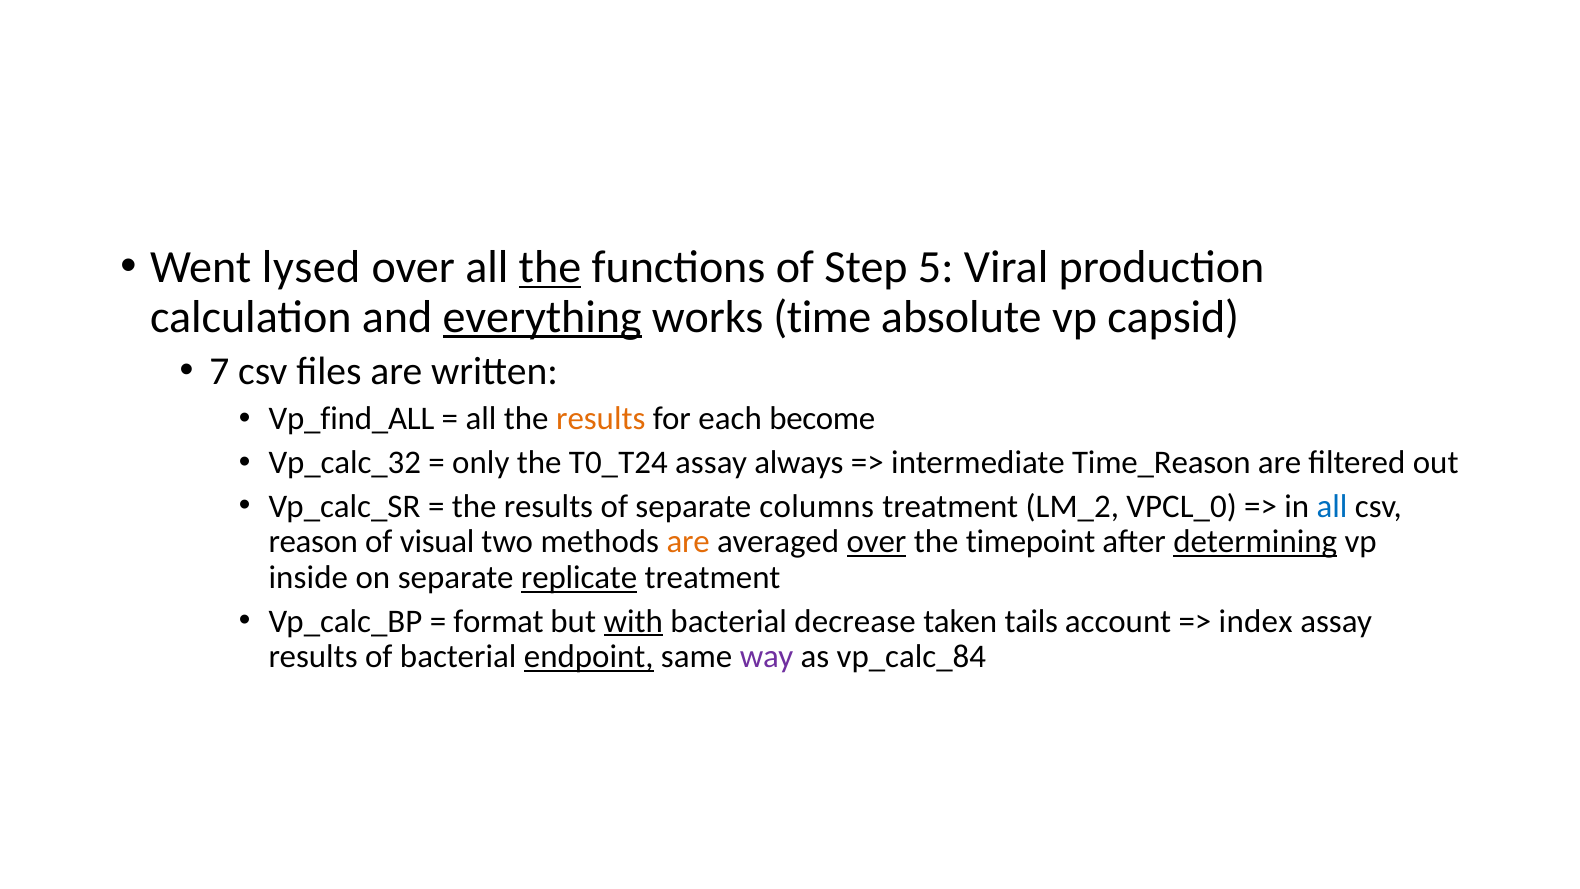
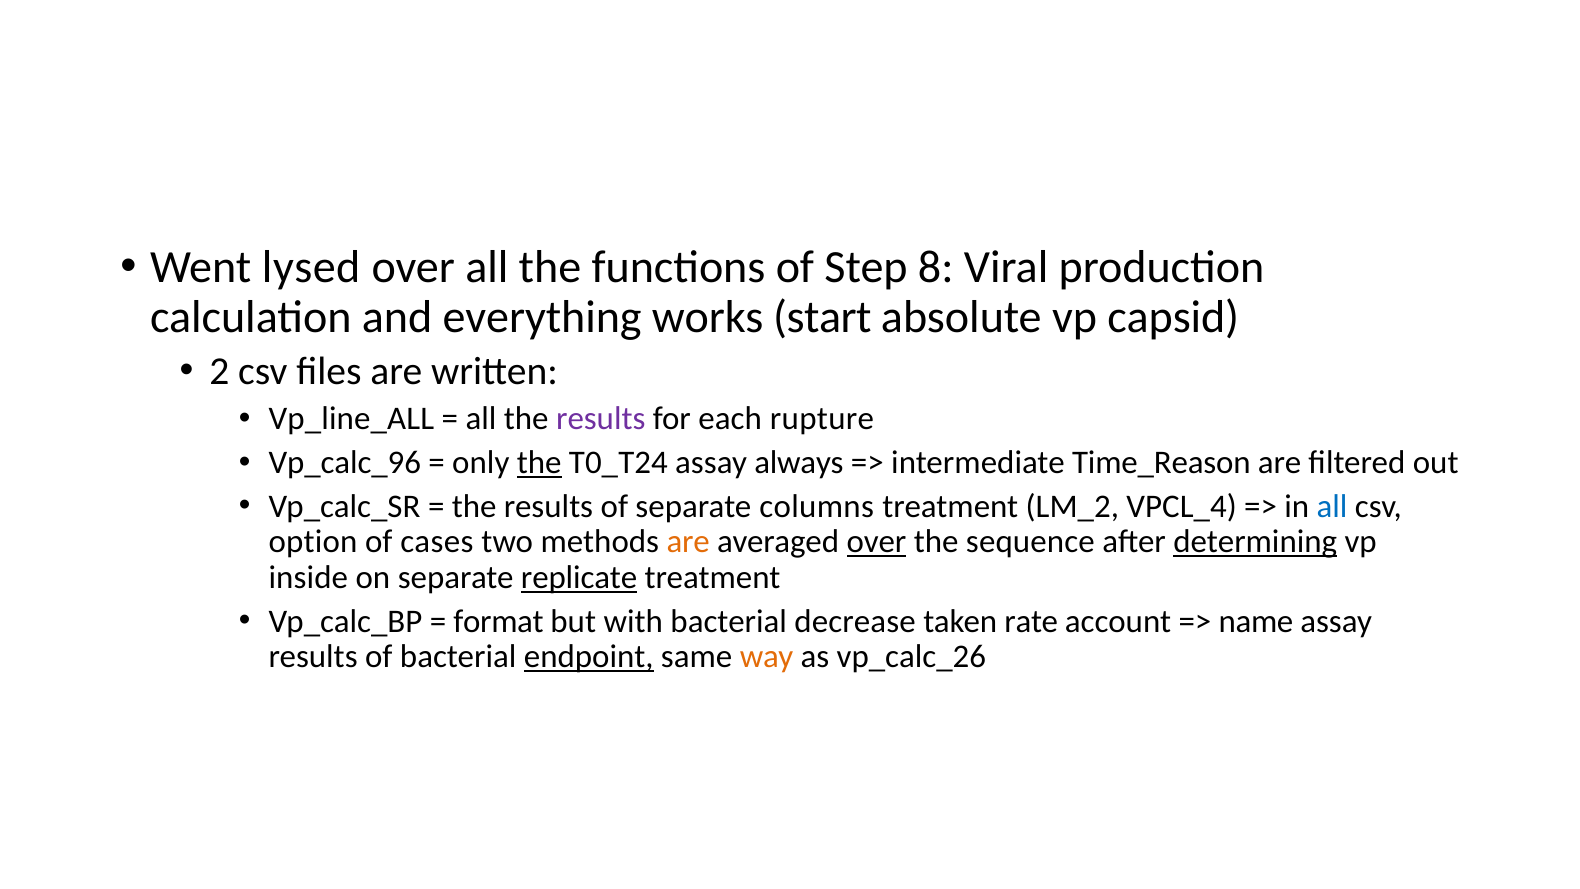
the at (550, 267) underline: present -> none
5: 5 -> 8
everything underline: present -> none
time: time -> start
7: 7 -> 2
Vp_find_ALL: Vp_find_ALL -> Vp_line_ALL
results at (601, 419) colour: orange -> purple
become: become -> rupture
Vp_calc_32: Vp_calc_32 -> Vp_calc_96
the at (539, 462) underline: none -> present
VPCL_0: VPCL_0 -> VPCL_4
reason: reason -> option
visual: visual -> cases
timepoint: timepoint -> sequence
with underline: present -> none
tails: tails -> rate
index: index -> name
way colour: purple -> orange
vp_calc_84: vp_calc_84 -> vp_calc_26
